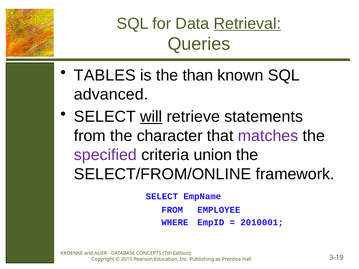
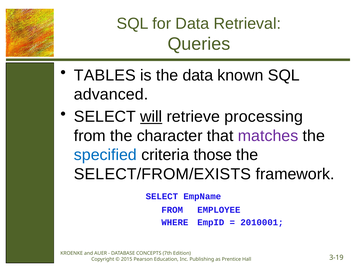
Retrieval underline: present -> none
the than: than -> data
statements: statements -> processing
specified colour: purple -> blue
union: union -> those
SELECT/FROM/ONLINE: SELECT/FROM/ONLINE -> SELECT/FROM/EXISTS
